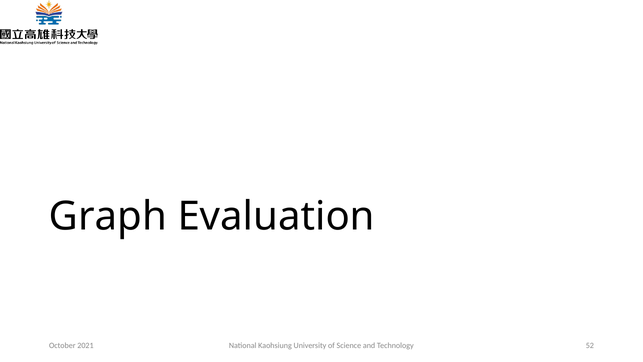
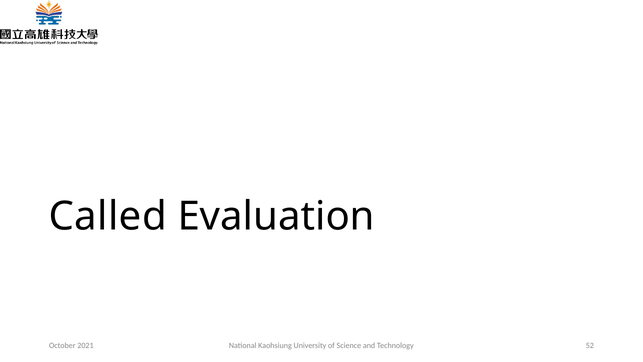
Graph: Graph -> Called
